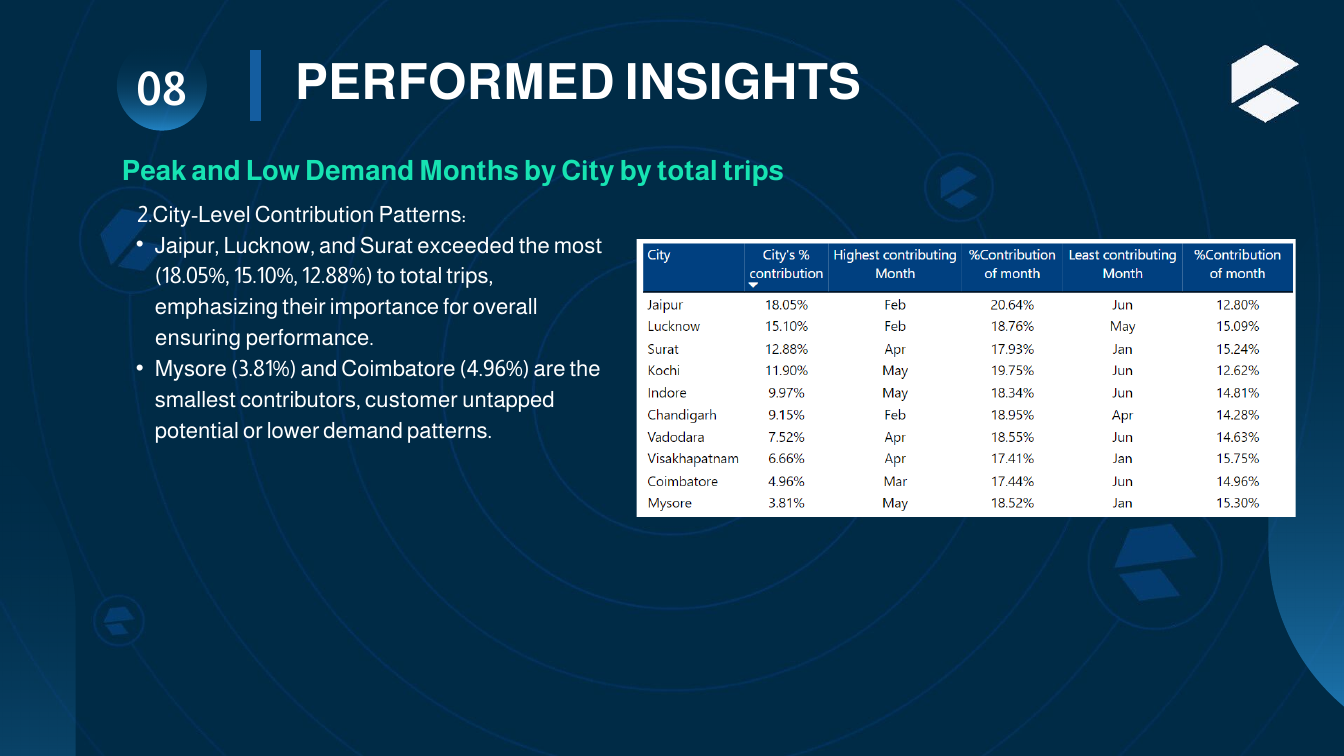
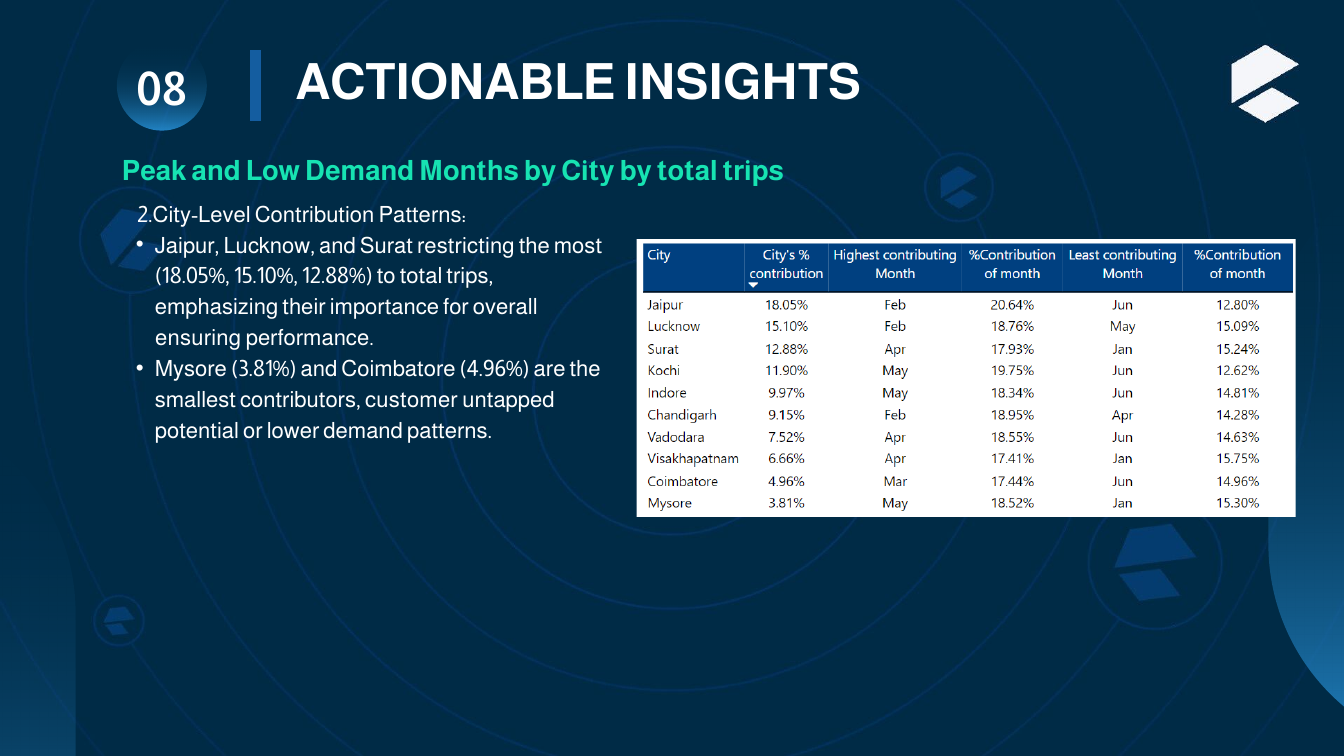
PERFORMED: PERFORMED -> ACTIONABLE
exceeded: exceeded -> restricting
